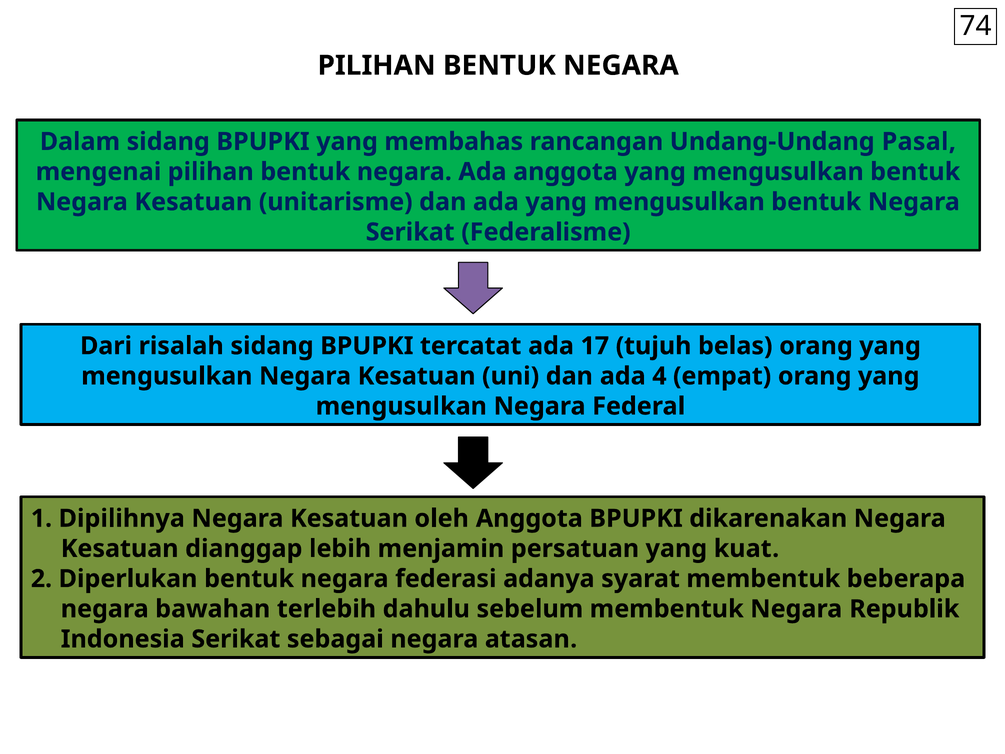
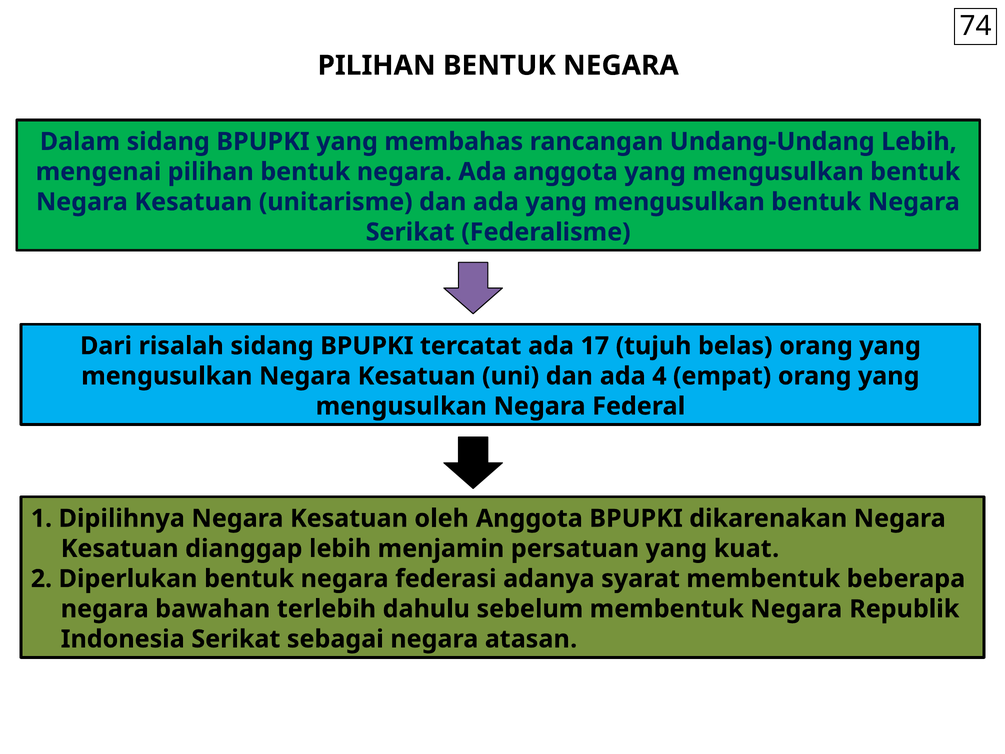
Undang-Undang Pasal: Pasal -> Lebih
